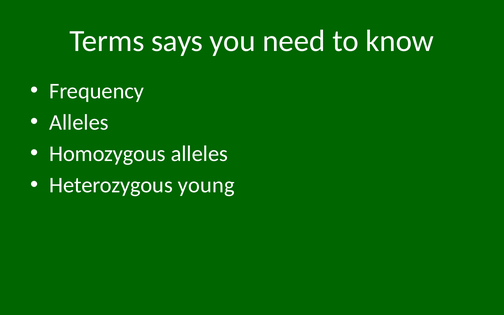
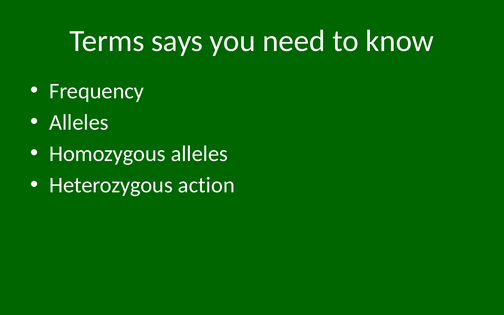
young: young -> action
